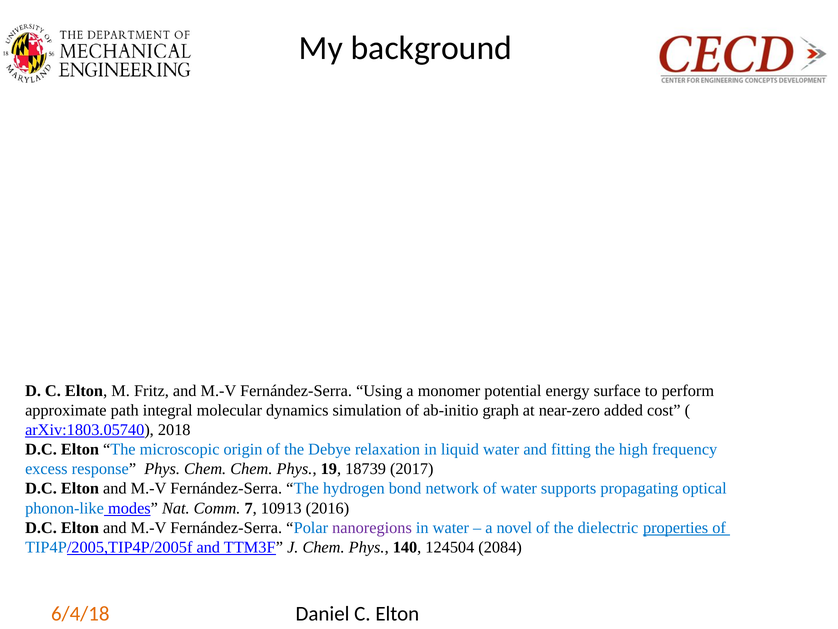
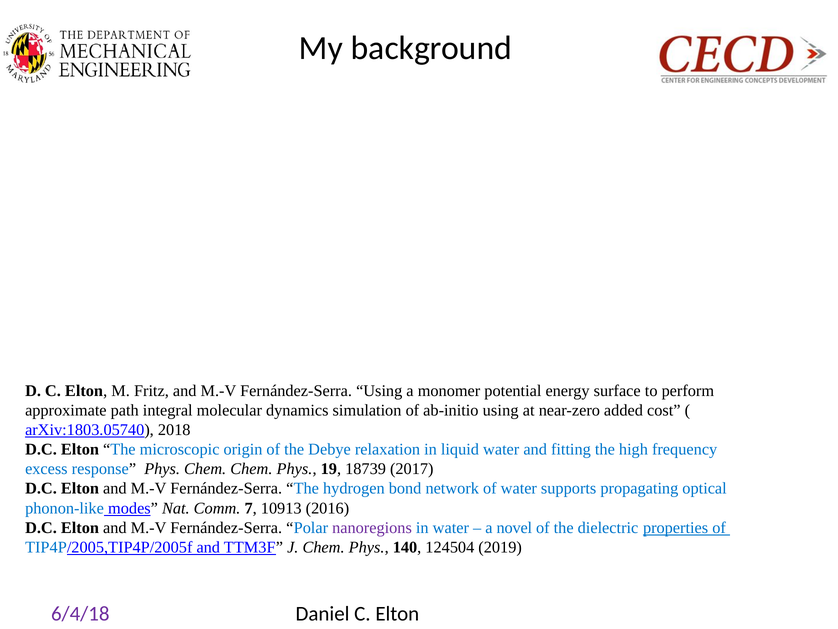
ab-initio graph: graph -> using
2084: 2084 -> 2019
6/4/18 colour: orange -> purple
